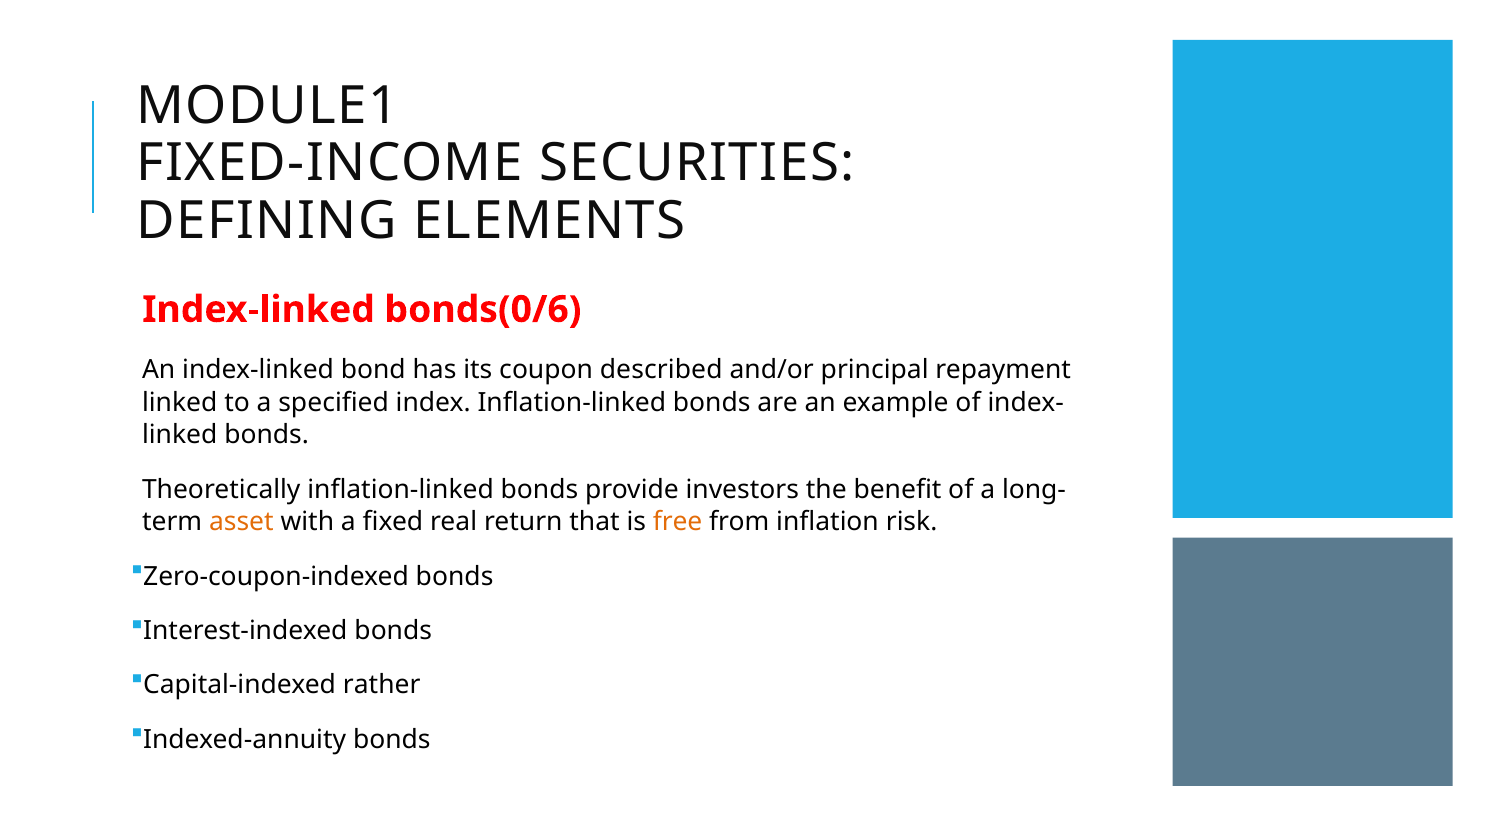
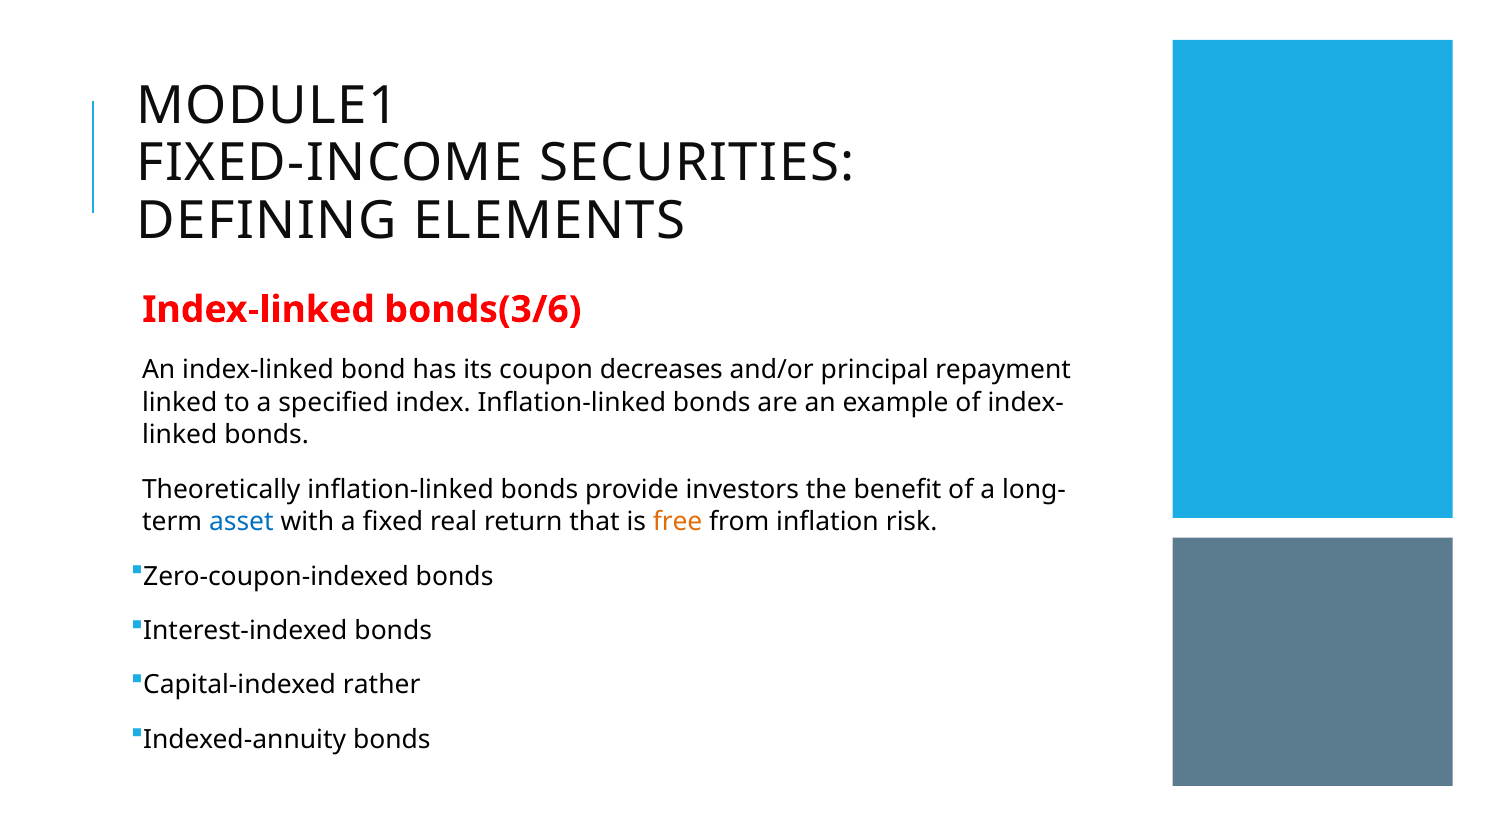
bonds(0/6: bonds(0/6 -> bonds(3/6
described: described -> decreases
asset colour: orange -> blue
